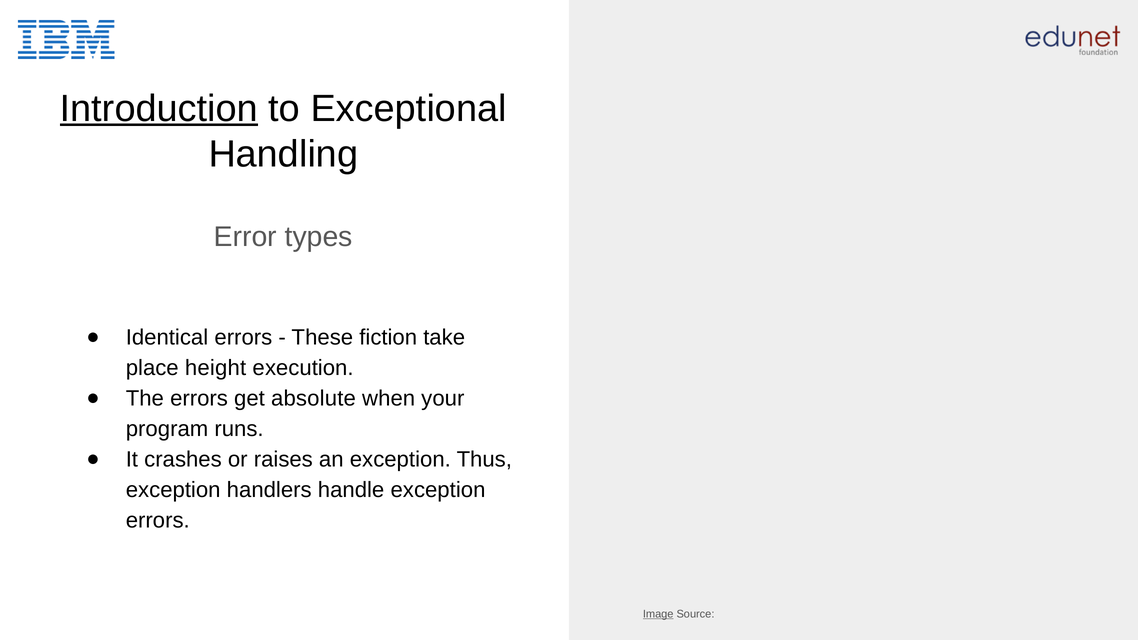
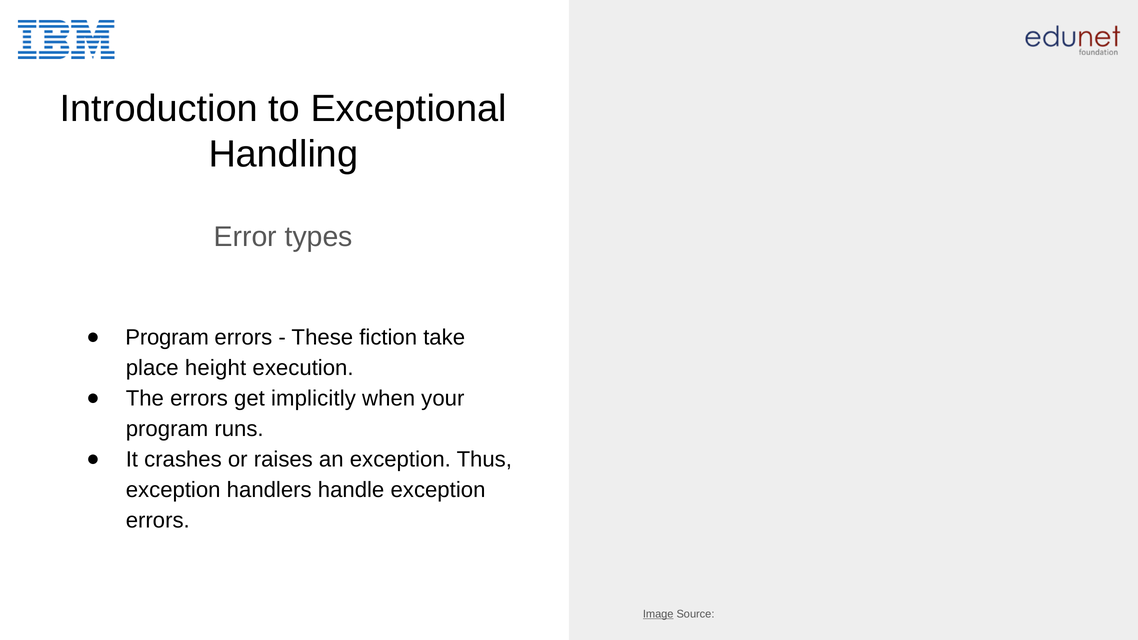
Introduction underline: present -> none
Identical at (167, 338): Identical -> Program
absolute: absolute -> implicitly
